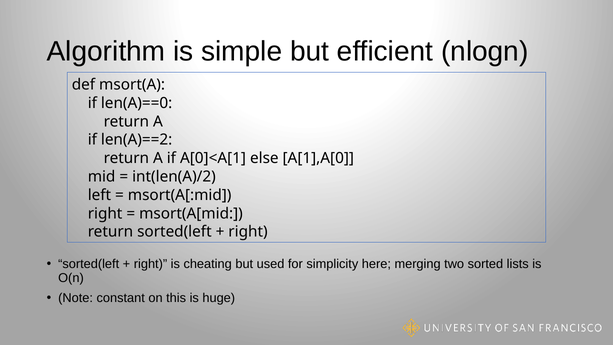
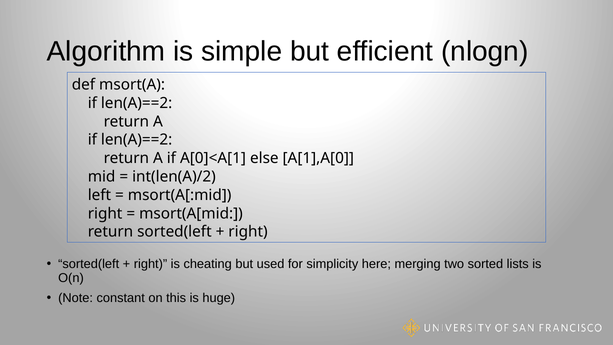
len(A)==0 at (137, 103): len(A)==0 -> len(A)==2
